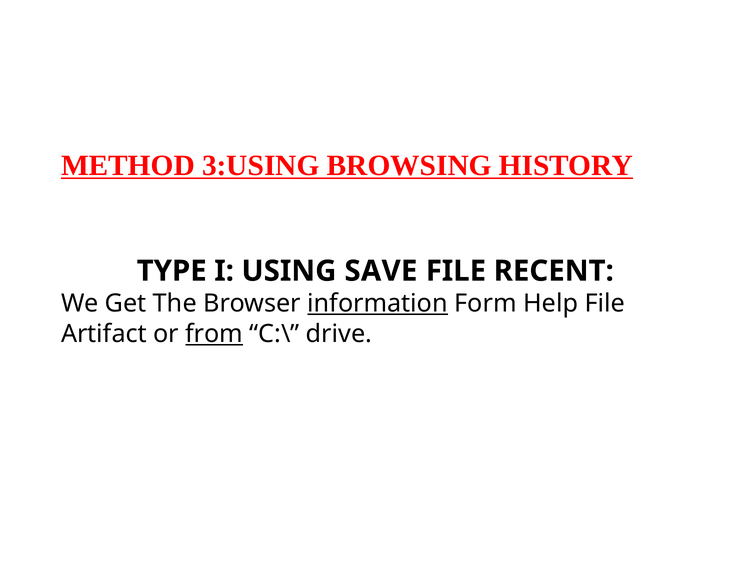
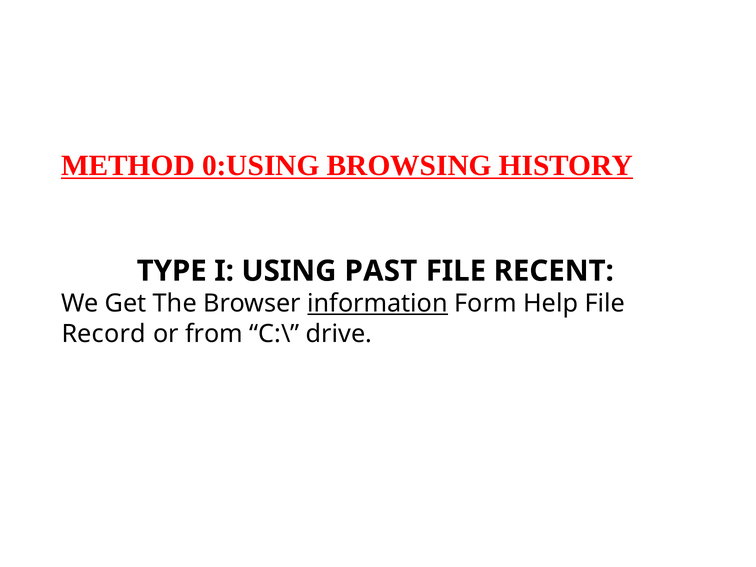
3:USING: 3:USING -> 0:USING
SAVE: SAVE -> PAST
Artifact: Artifact -> Record
from underline: present -> none
